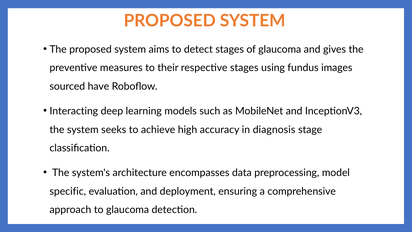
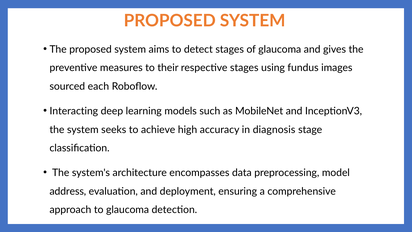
have: have -> each
specific: specific -> address
